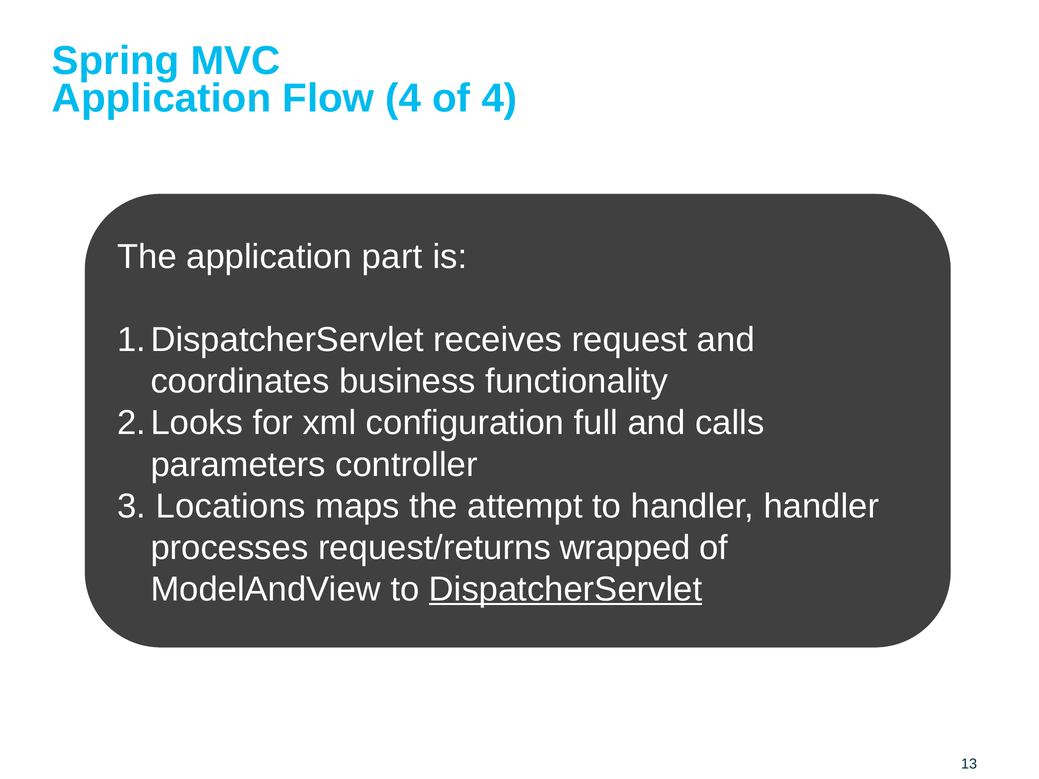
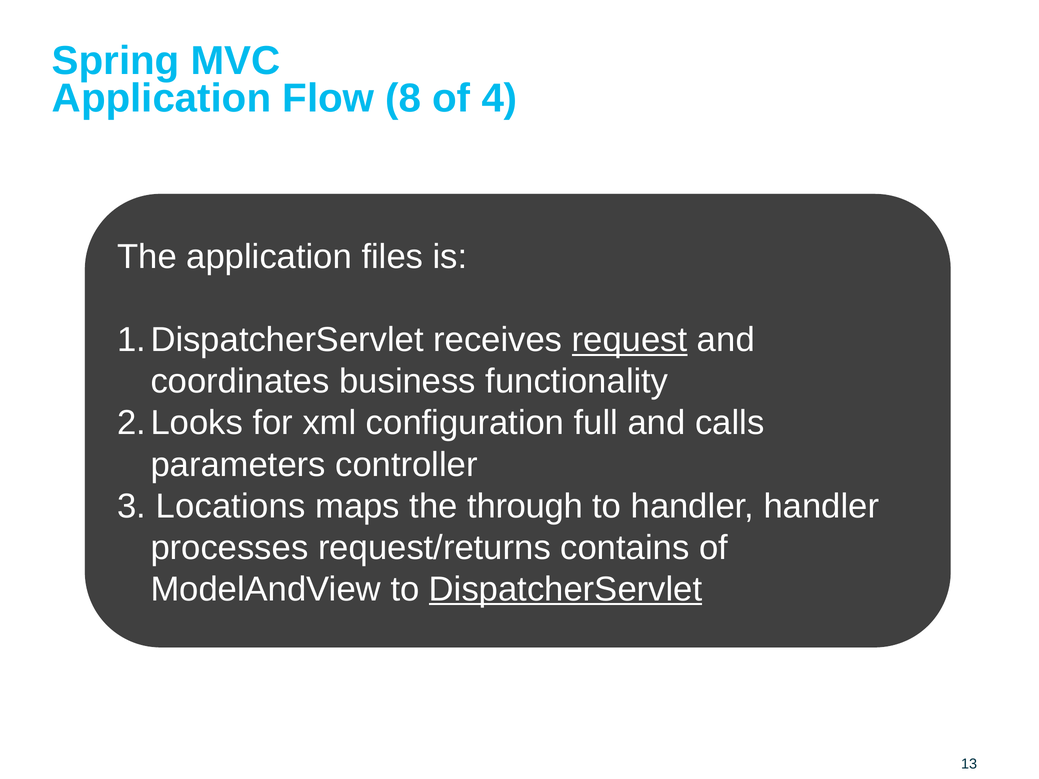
Flow 4: 4 -> 8
part: part -> files
request underline: none -> present
attempt: attempt -> through
wrapped: wrapped -> contains
